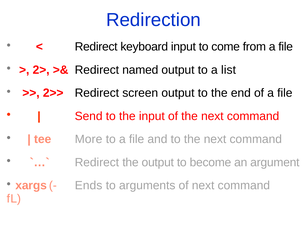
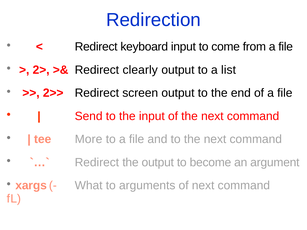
named: named -> clearly
Ends: Ends -> What
